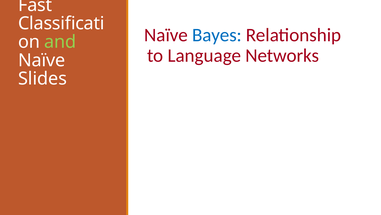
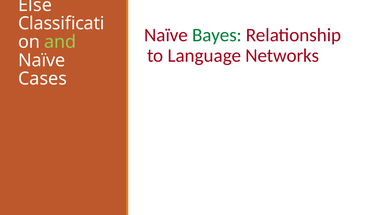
Fast: Fast -> Else
Bayes colour: blue -> green
Slides: Slides -> Cases
